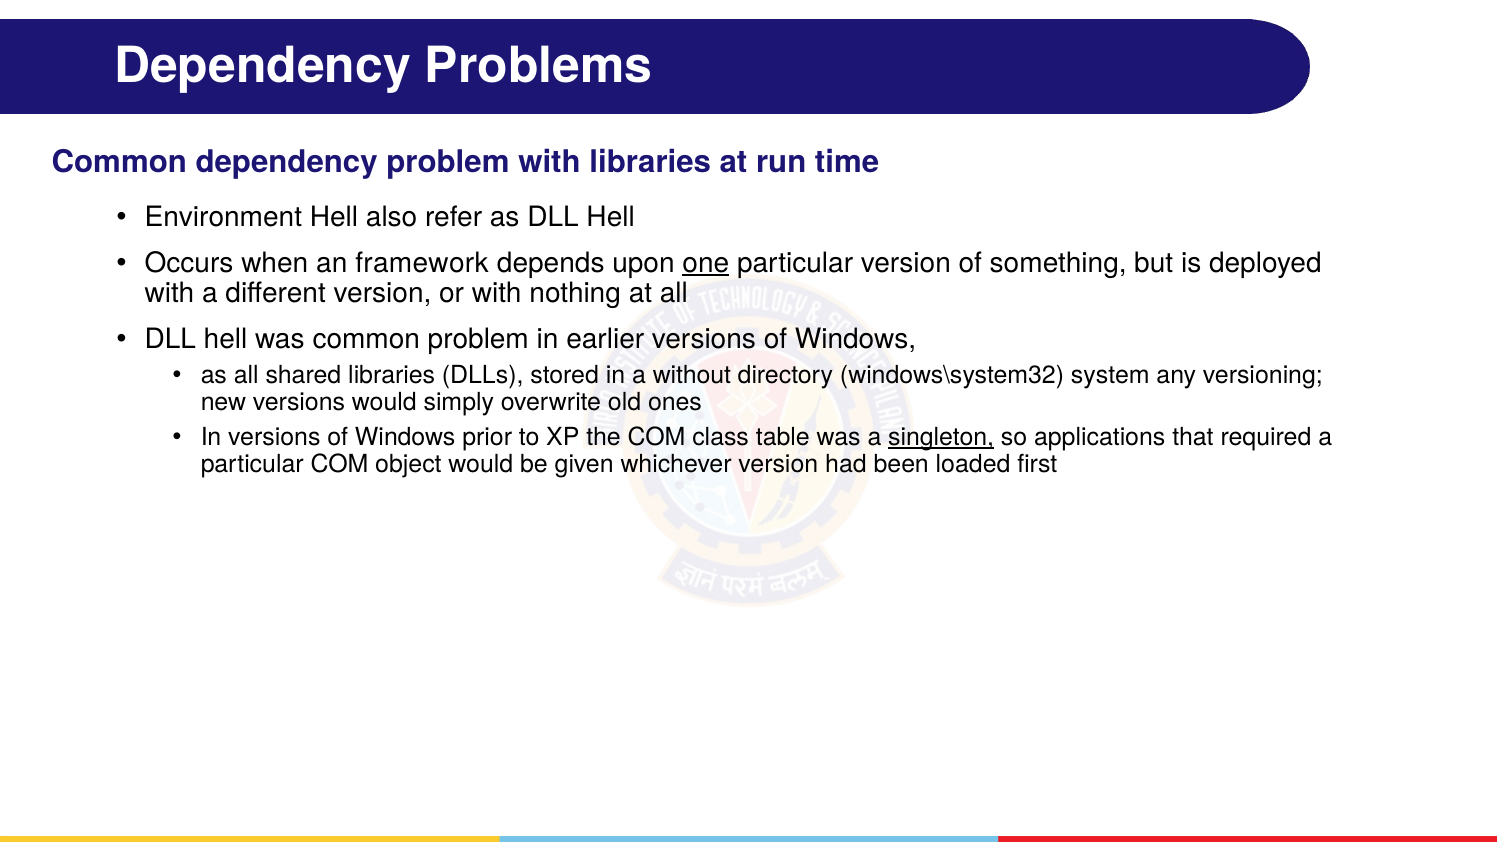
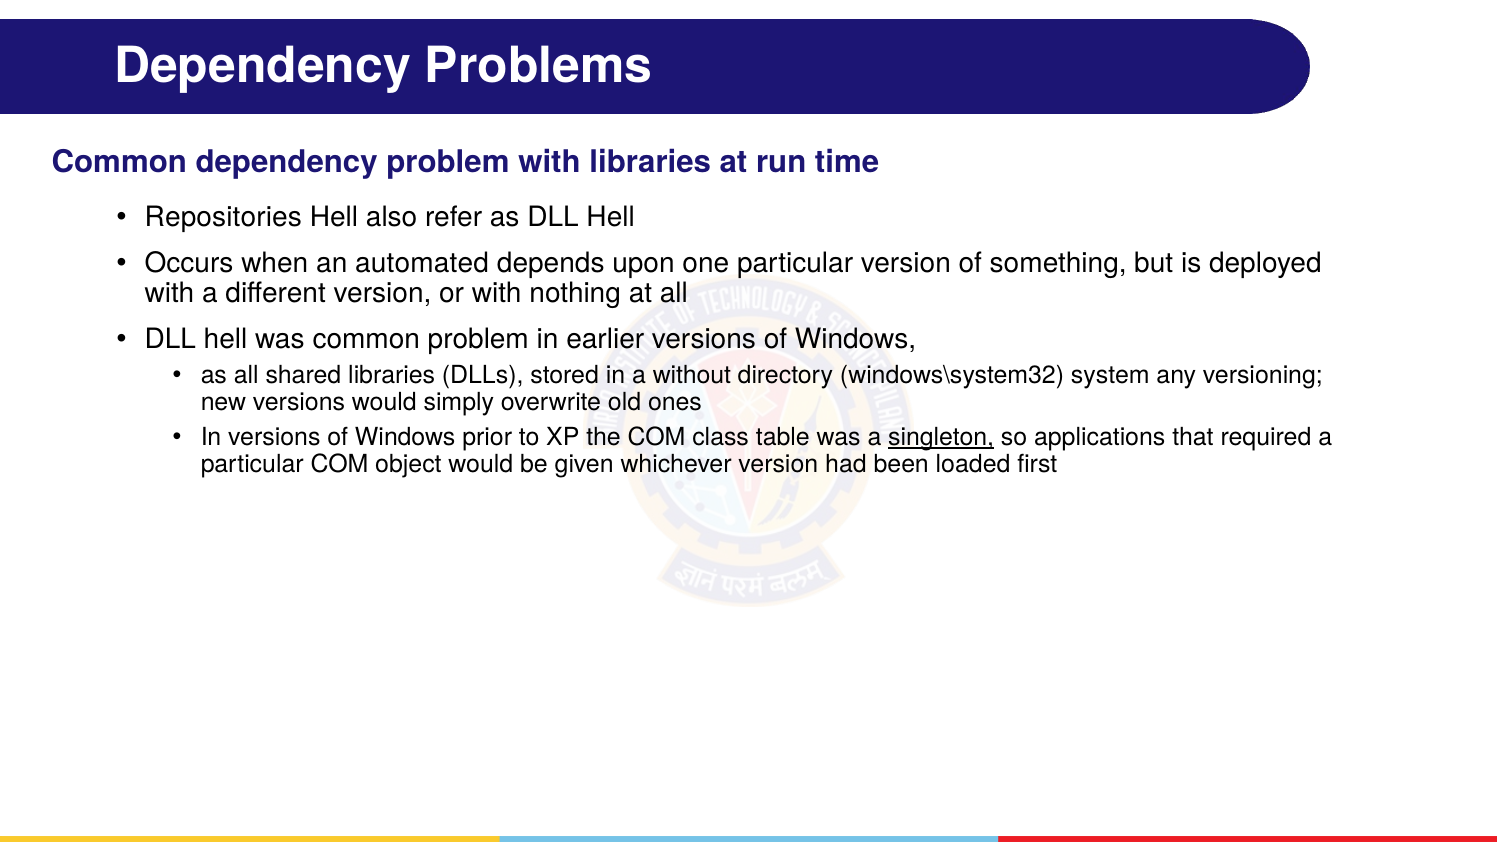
Environment: Environment -> Repositories
framework: framework -> automated
one underline: present -> none
